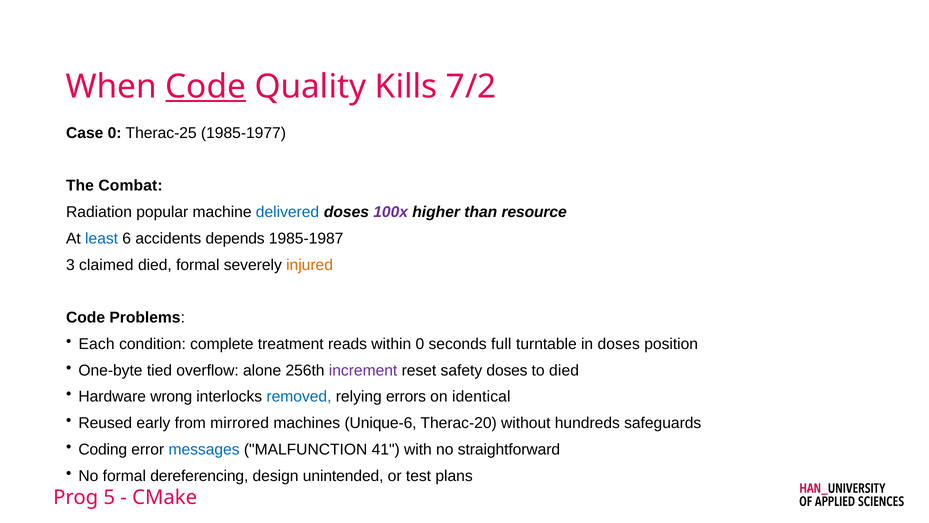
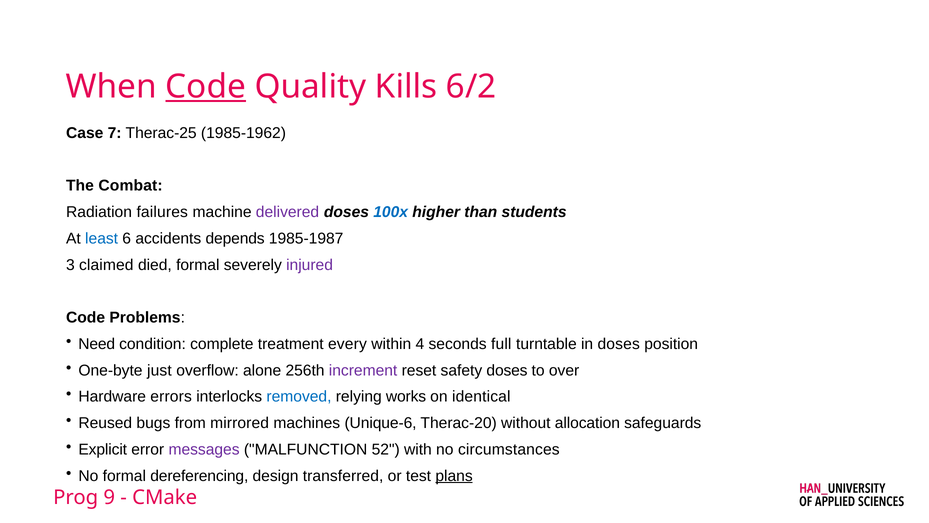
7/2: 7/2 -> 6/2
Case 0: 0 -> 7
1985-1977: 1985-1977 -> 1985-1962
popular: popular -> failures
delivered colour: blue -> purple
100x colour: purple -> blue
resource: resource -> students
injured colour: orange -> purple
Each: Each -> Need
reads: reads -> every
within 0: 0 -> 4
tied: tied -> just
to died: died -> over
wrong: wrong -> errors
errors: errors -> works
early: early -> bugs
hundreds: hundreds -> allocation
Coding: Coding -> Explicit
messages colour: blue -> purple
41: 41 -> 52
straightforward: straightforward -> circumstances
unintended: unintended -> transferred
plans underline: none -> present
5: 5 -> 9
